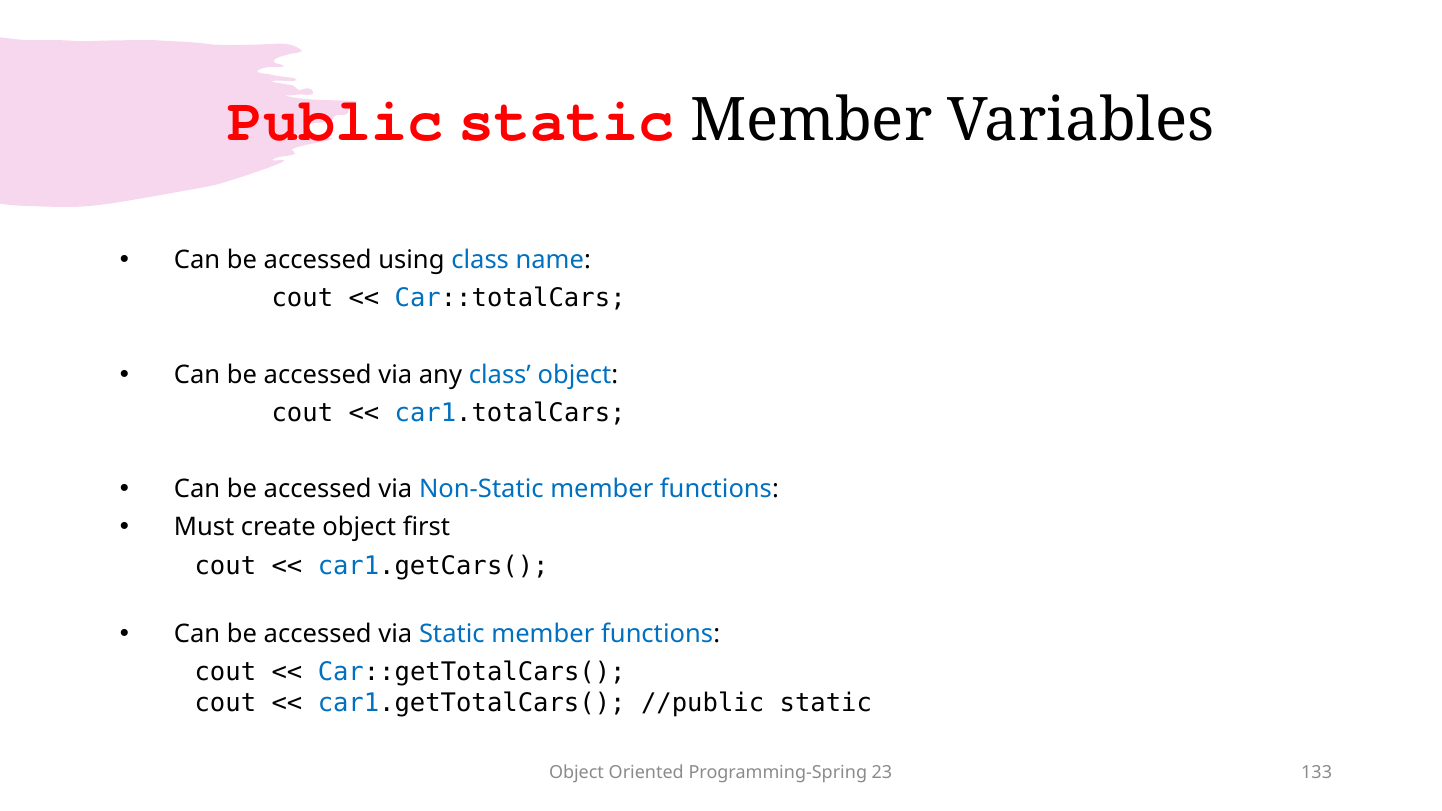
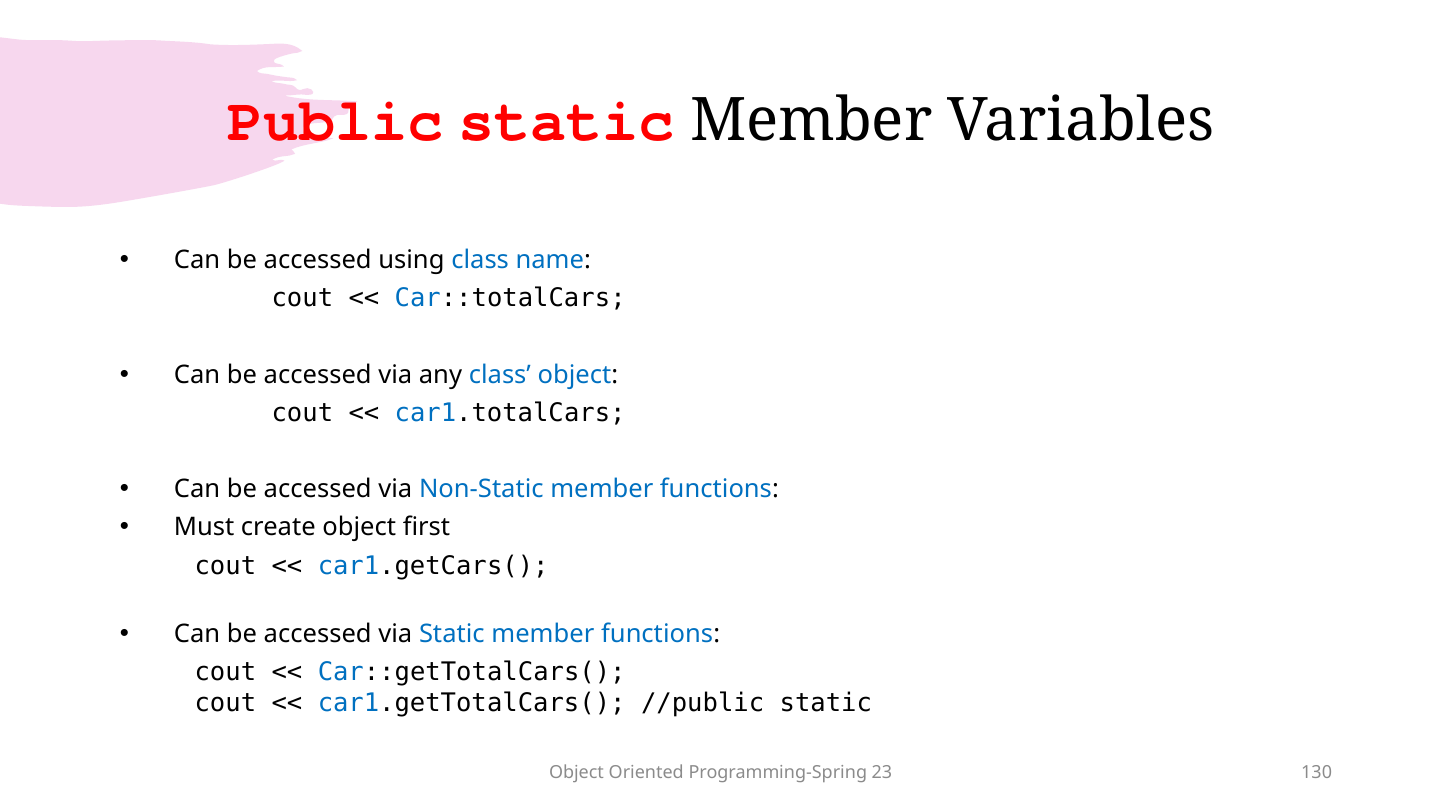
133: 133 -> 130
